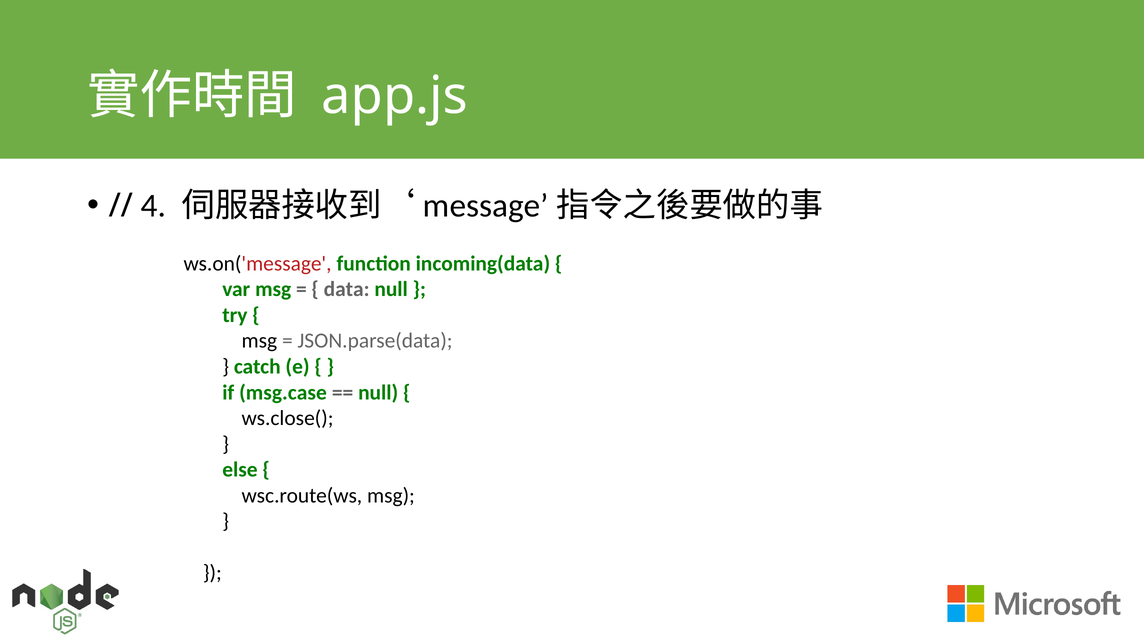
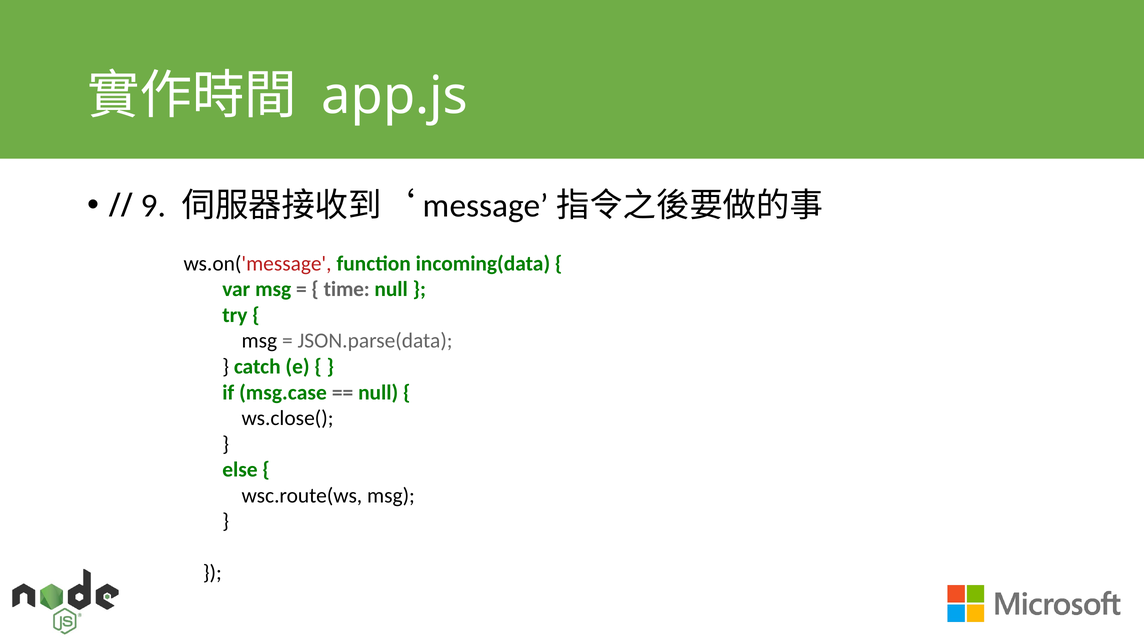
4: 4 -> 9
data: data -> time
